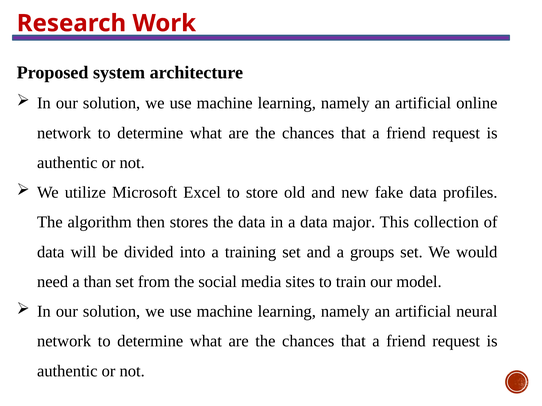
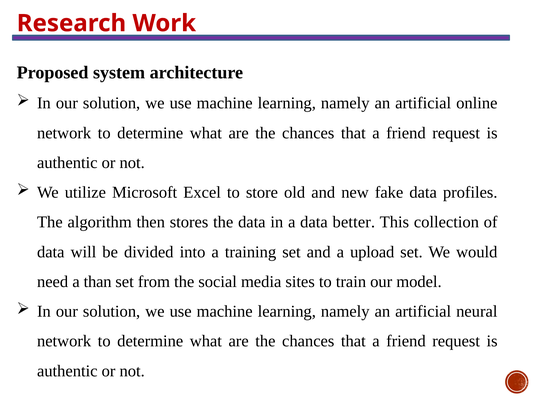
major: major -> better
groups: groups -> upload
